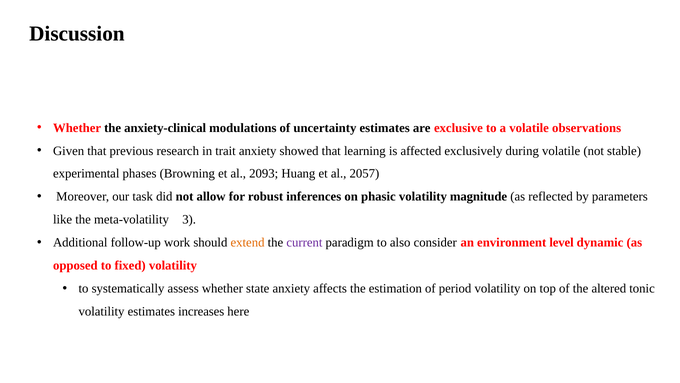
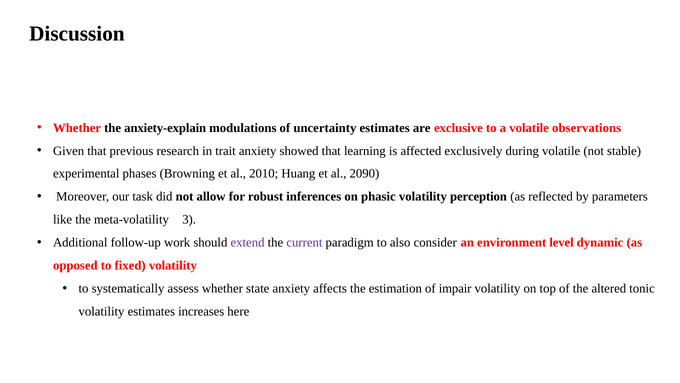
anxiety-clinical: anxiety-clinical -> anxiety-explain
2093: 2093 -> 2010
2057: 2057 -> 2090
magnitude: magnitude -> perception
extend colour: orange -> purple
period: period -> impair
